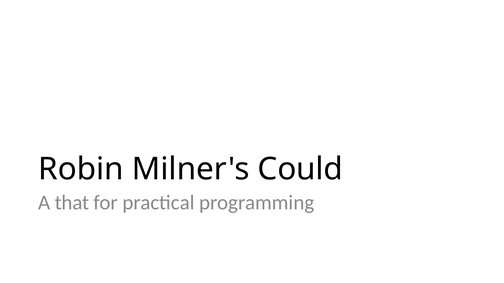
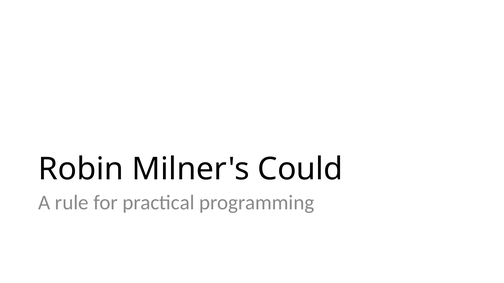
that: that -> rule
